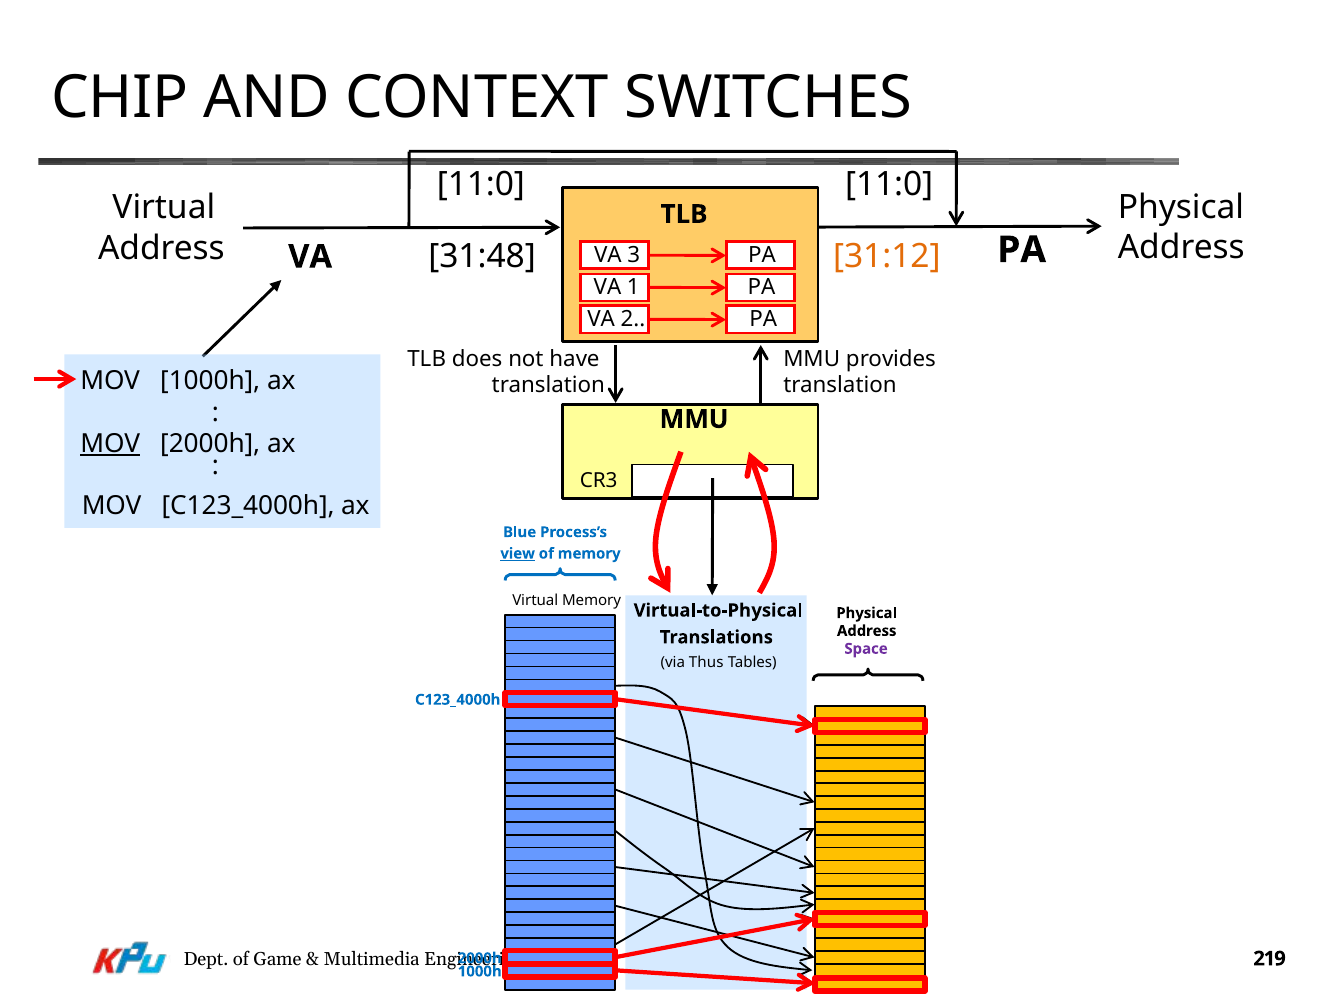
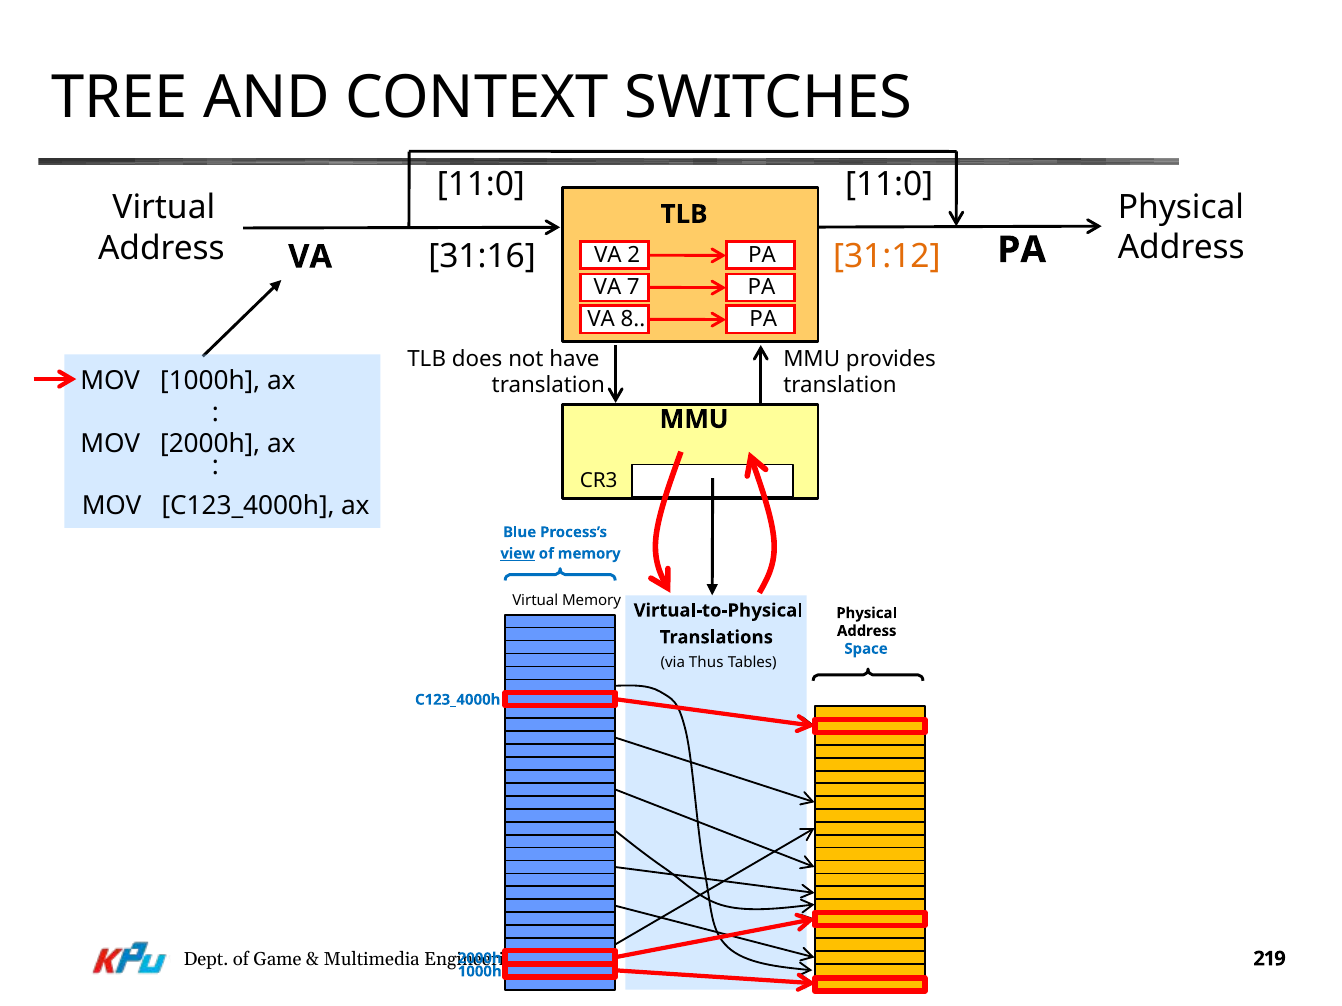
CHIP: CHIP -> TREE
31:48: 31:48 -> 31:16
3: 3 -> 2
1: 1 -> 7
2: 2 -> 8
MOV at (110, 444) underline: present -> none
Space colour: purple -> blue
